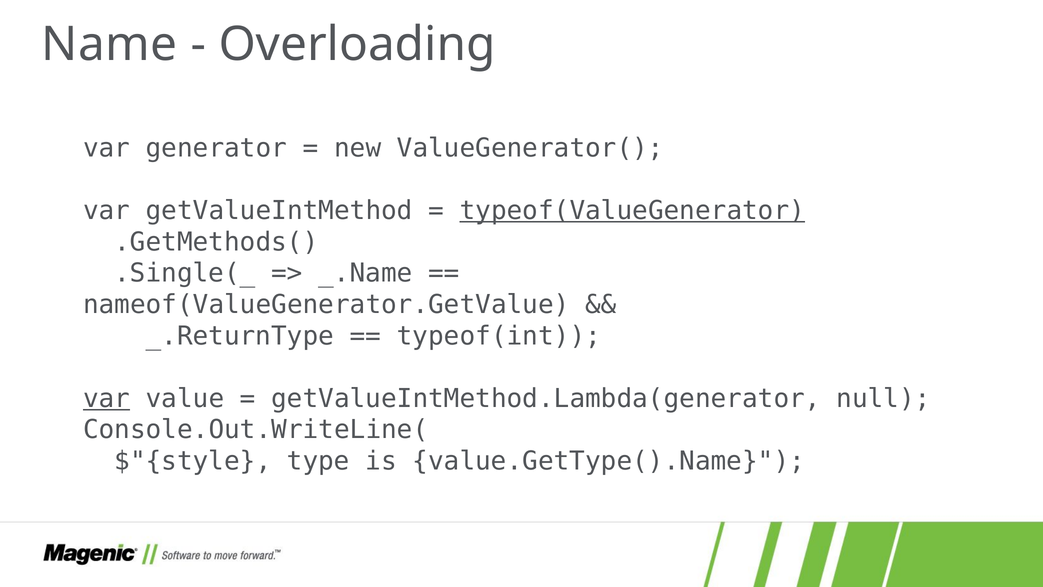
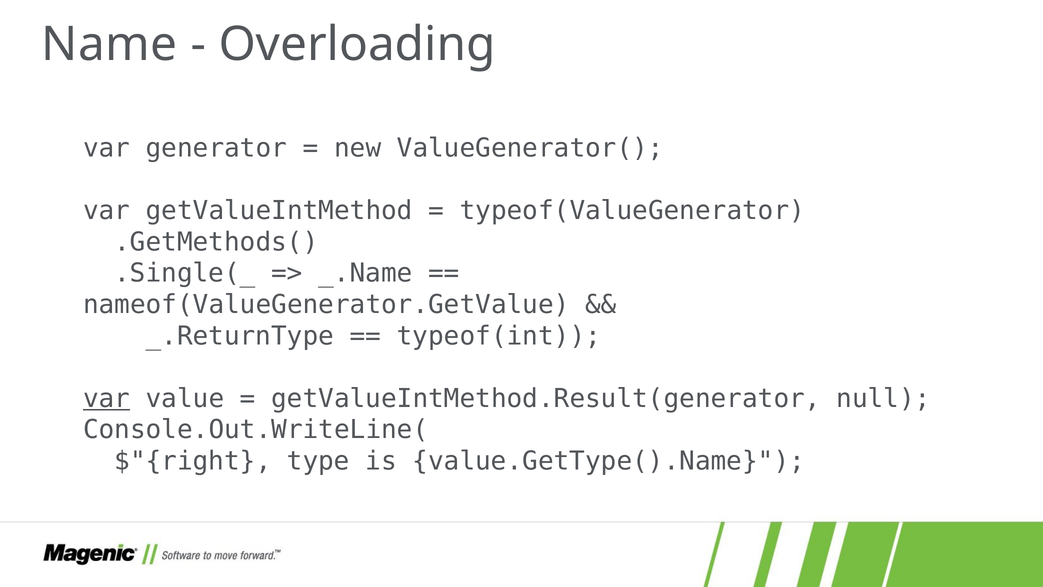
typeof(ValueGenerator underline: present -> none
getValueIntMethod.Lambda(generator: getValueIntMethod.Lambda(generator -> getValueIntMethod.Result(generator
$"{style: $"{style -> $"{right
